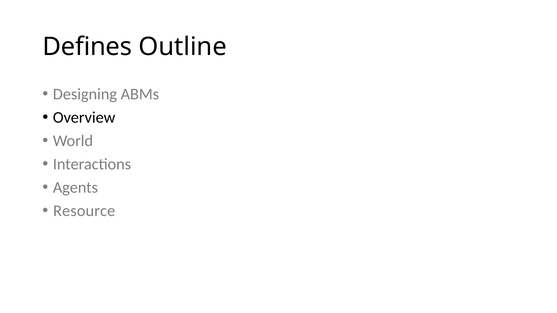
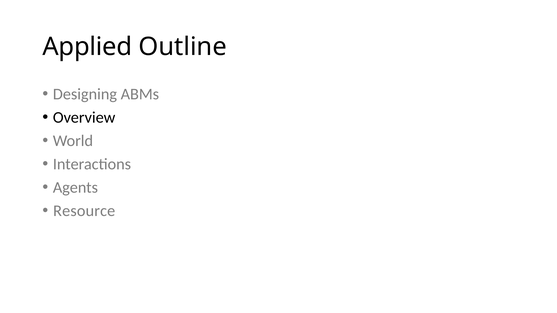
Defines: Defines -> Applied
